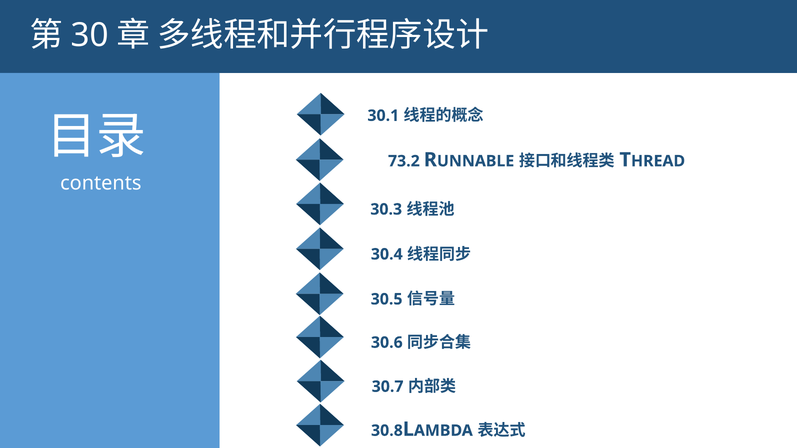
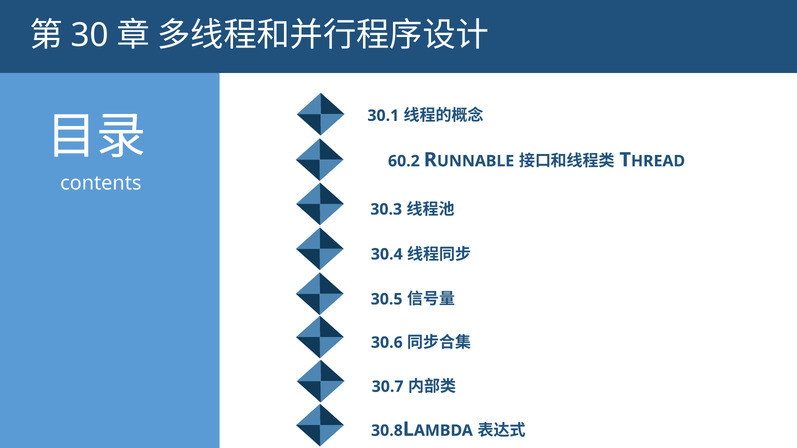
73.2: 73.2 -> 60.2
